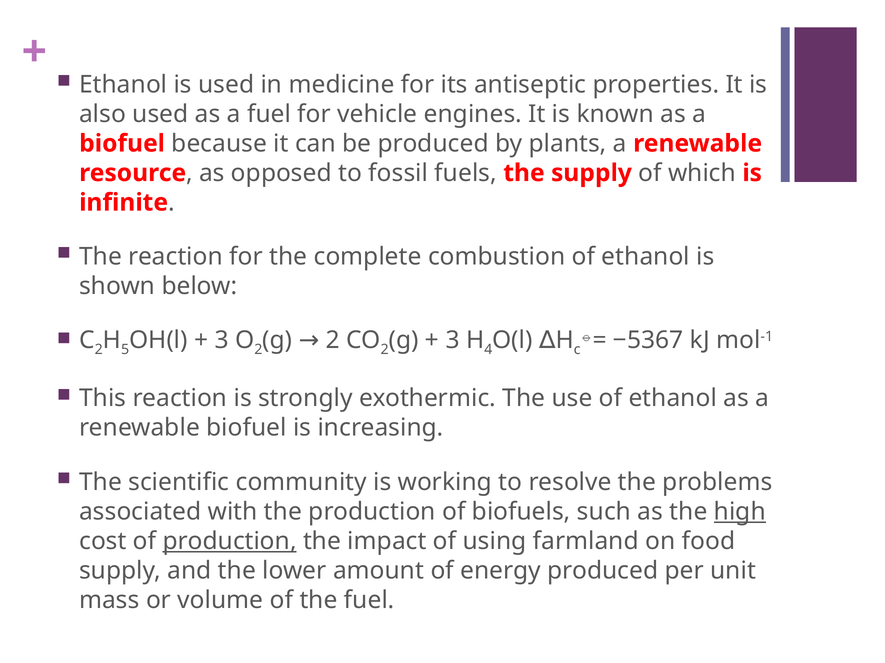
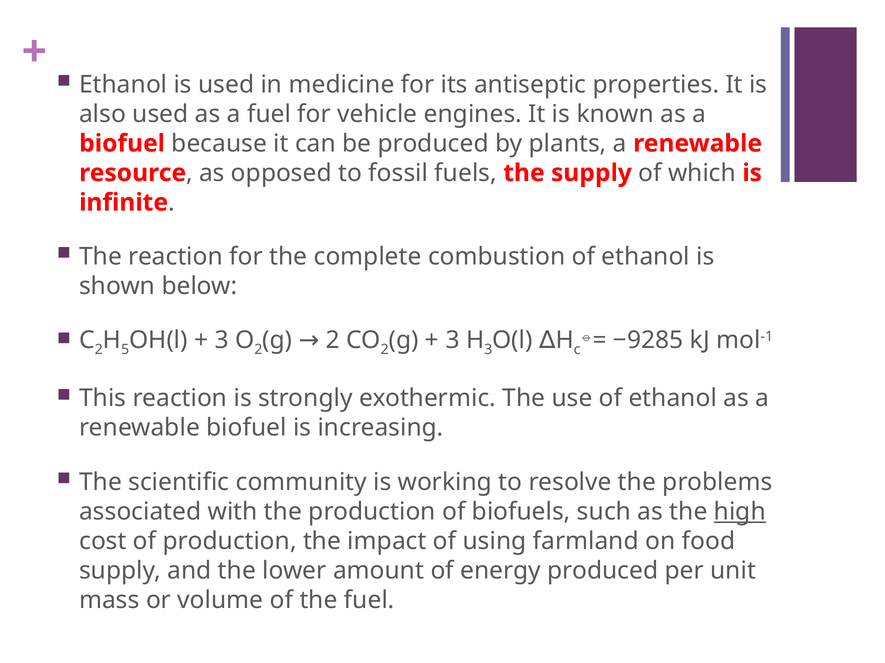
4 at (488, 350): 4 -> 3
−5367: −5367 -> −9285
production at (230, 542) underline: present -> none
